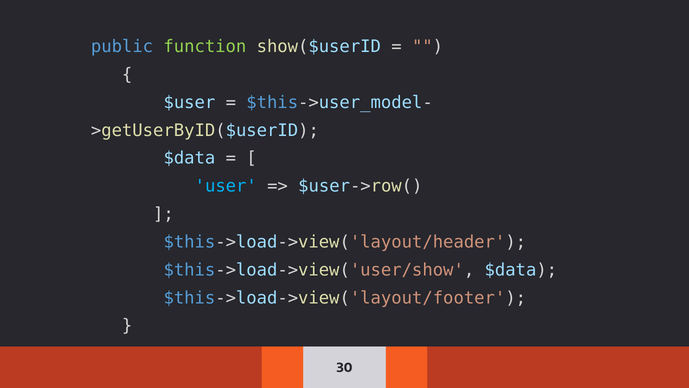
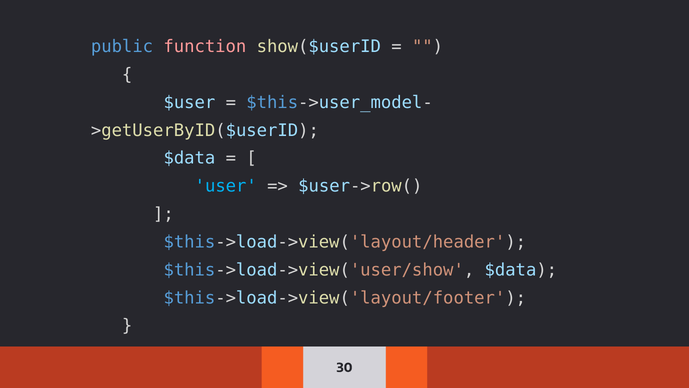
function colour: light green -> pink
